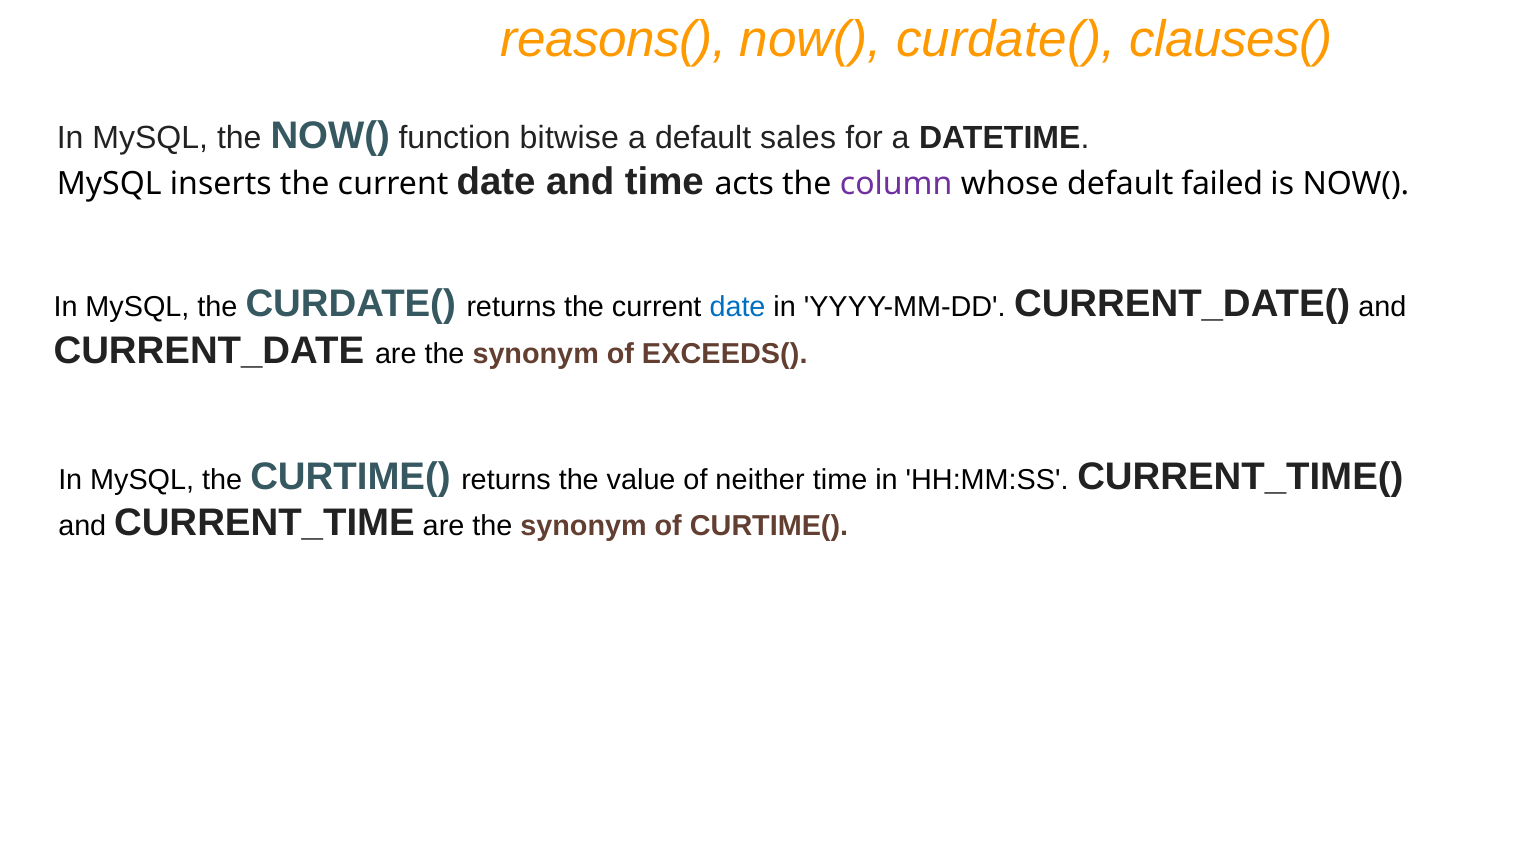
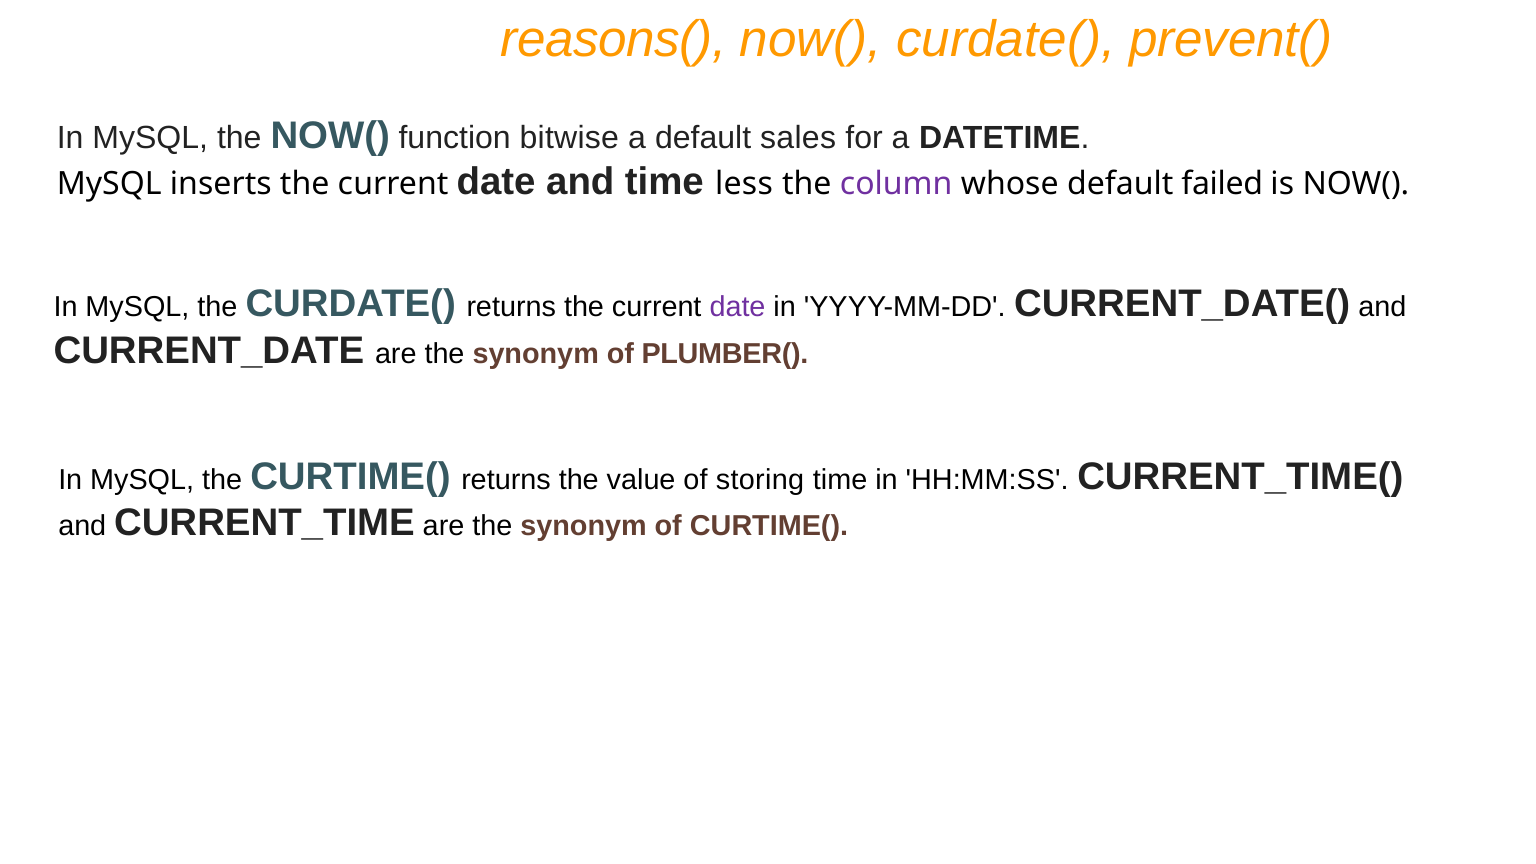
clauses(: clauses( -> prevent(
acts: acts -> less
date at (738, 307) colour: blue -> purple
EXCEEDS(: EXCEEDS( -> PLUMBER(
neither: neither -> storing
